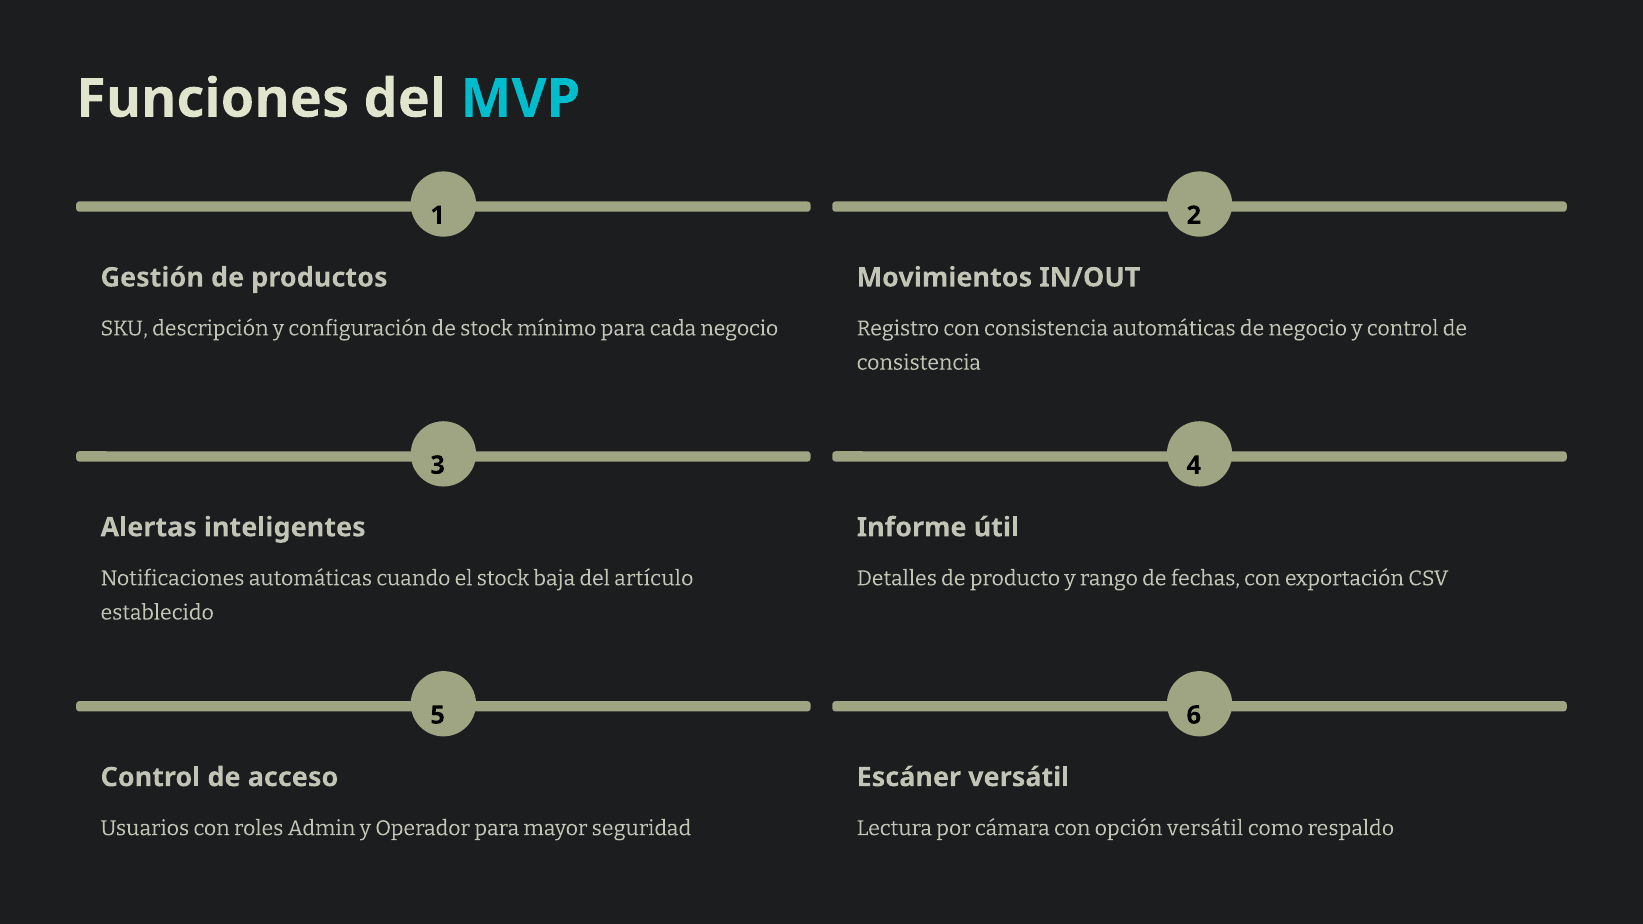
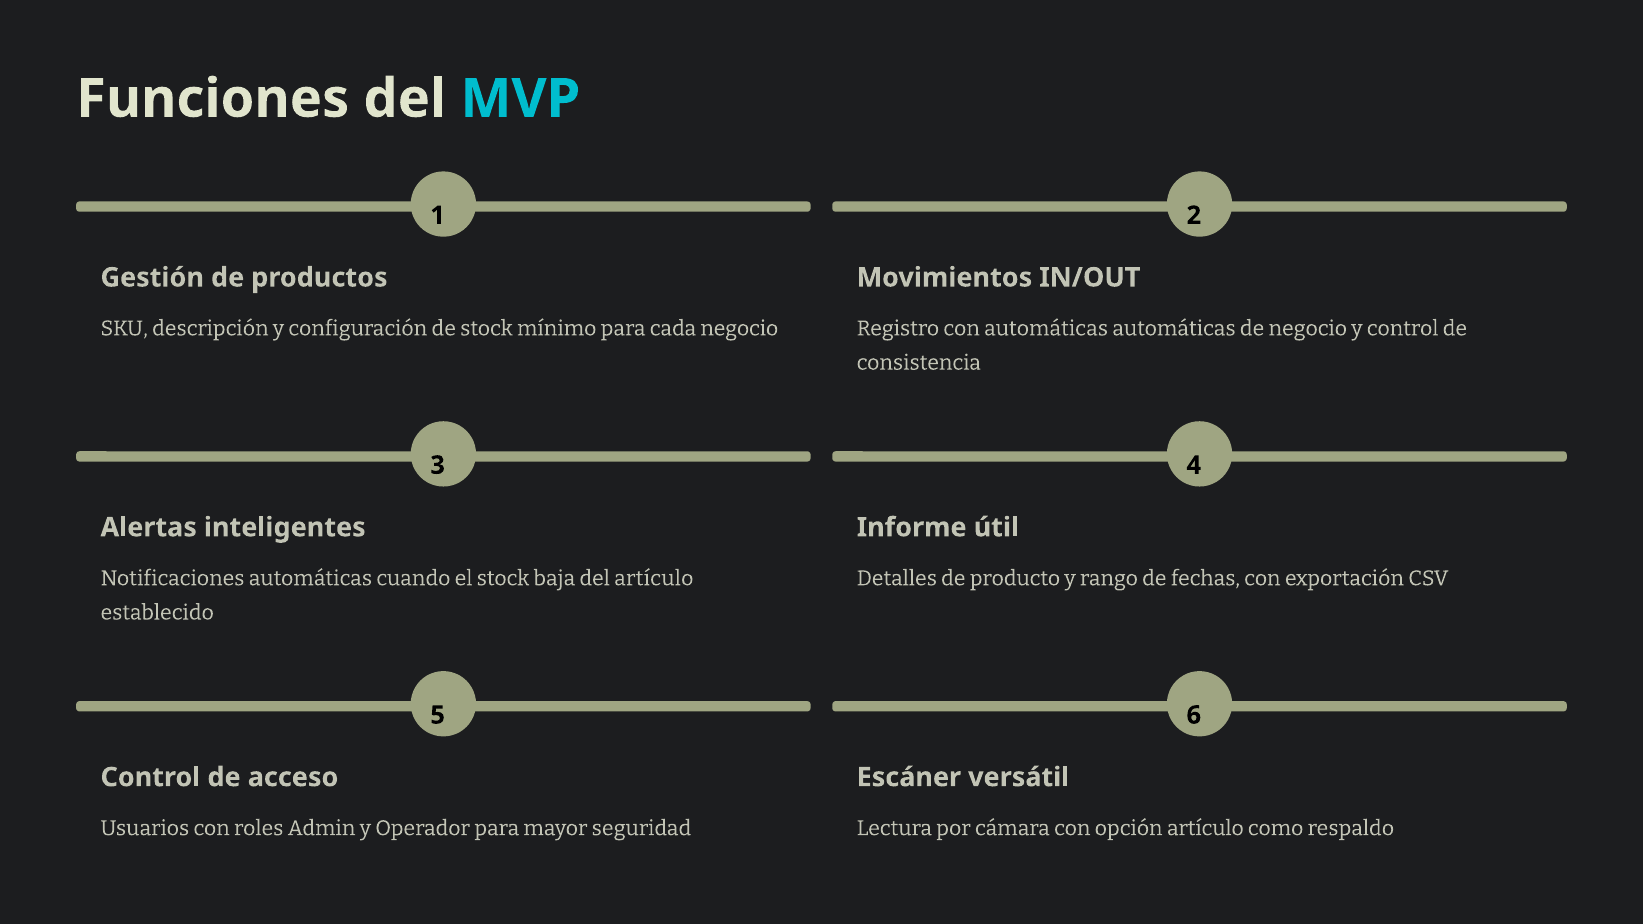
con consistencia: consistencia -> automáticas
opción versátil: versátil -> artículo
